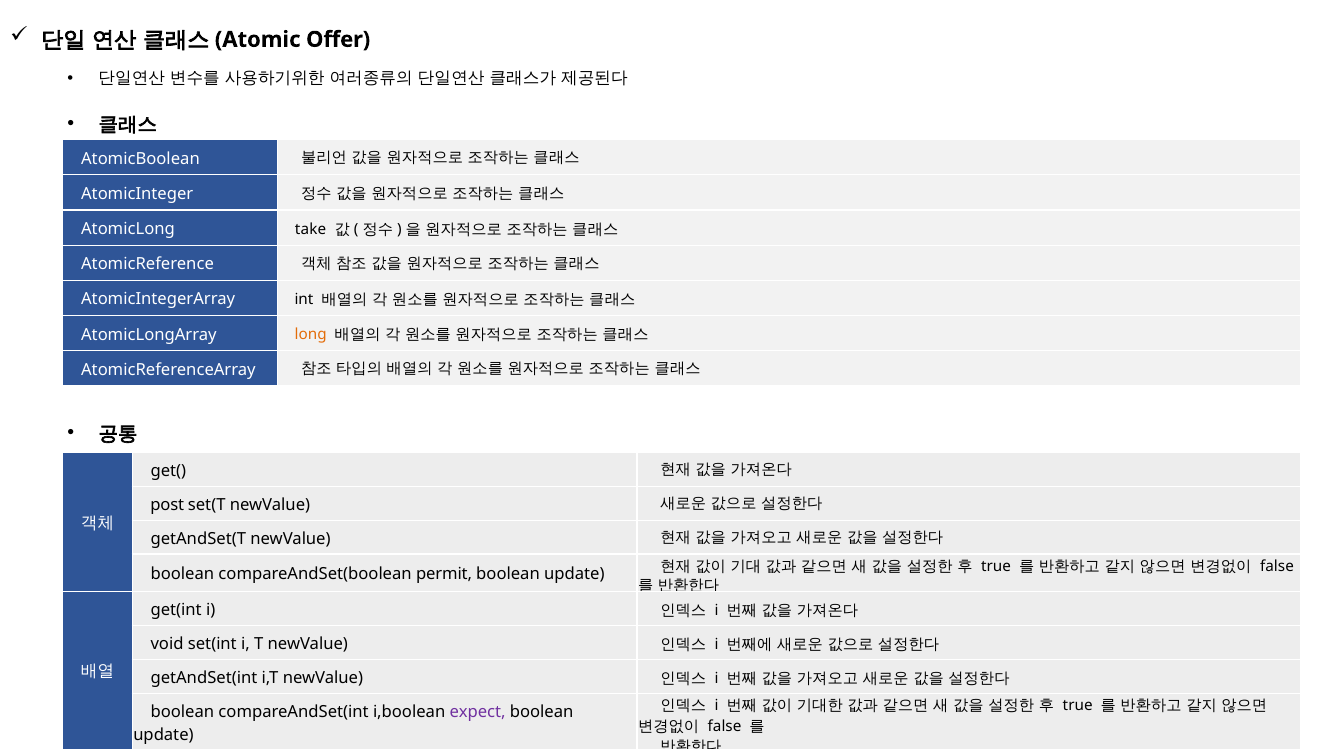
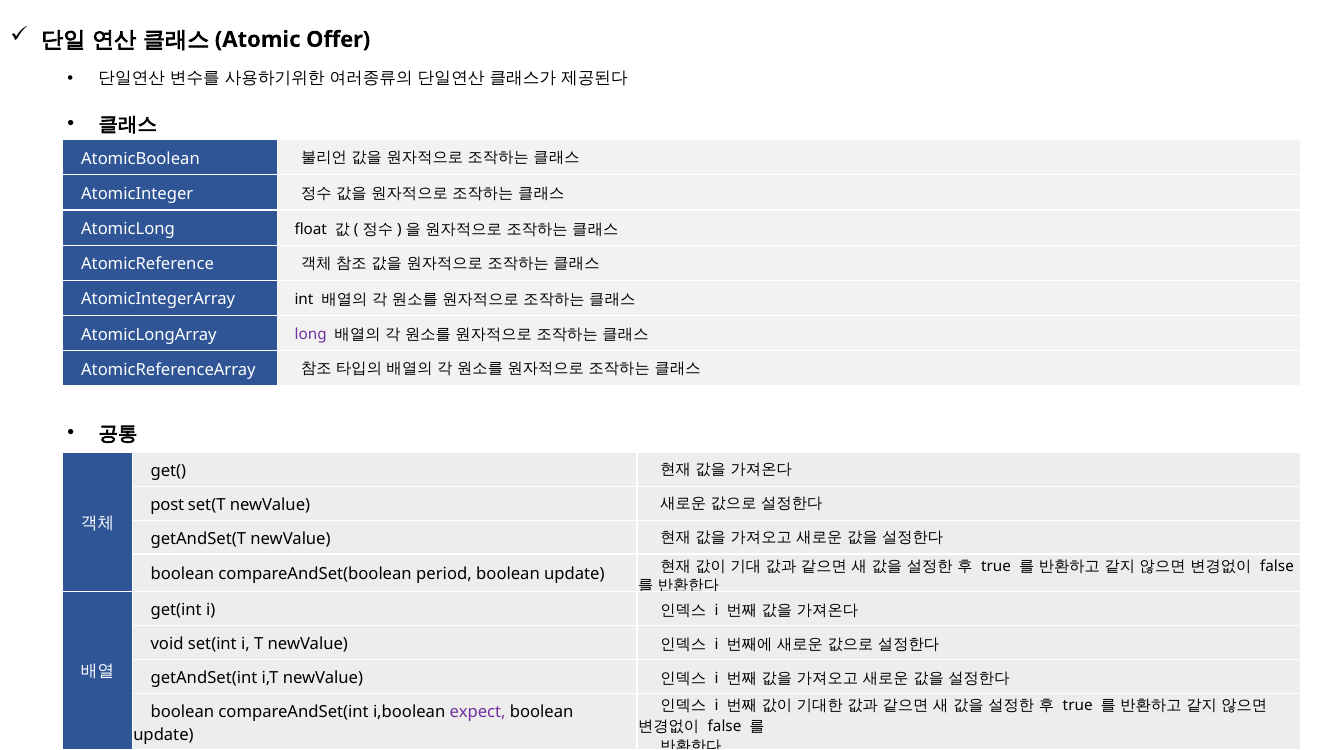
take: take -> float
long colour: orange -> purple
permit: permit -> period
